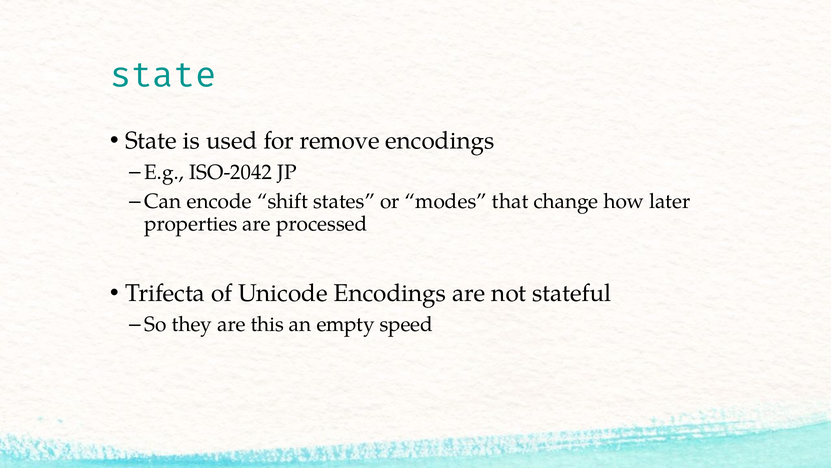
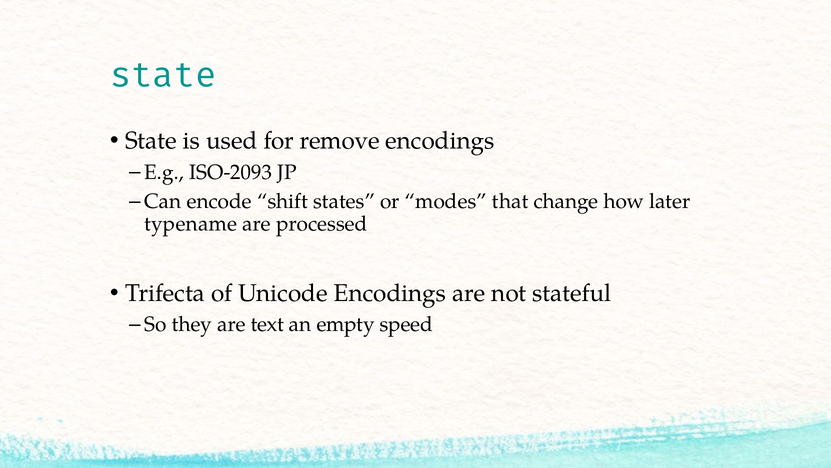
ISO-2042: ISO-2042 -> ISO-2093
properties: properties -> typename
this: this -> text
